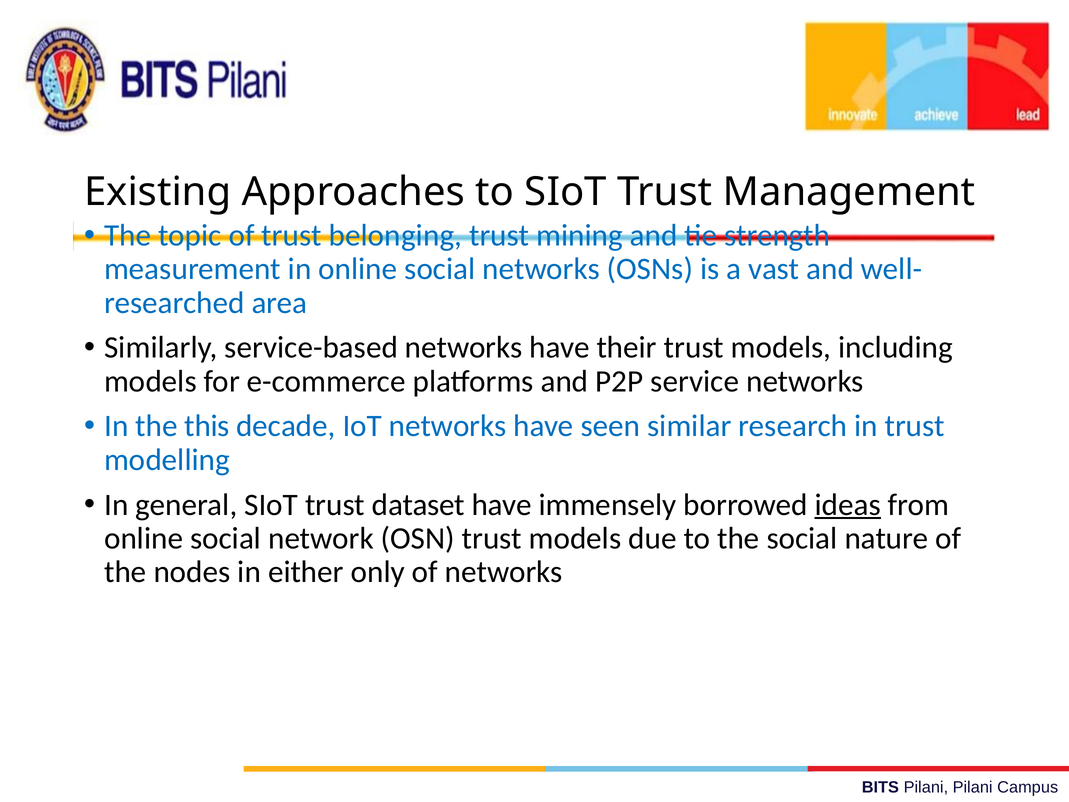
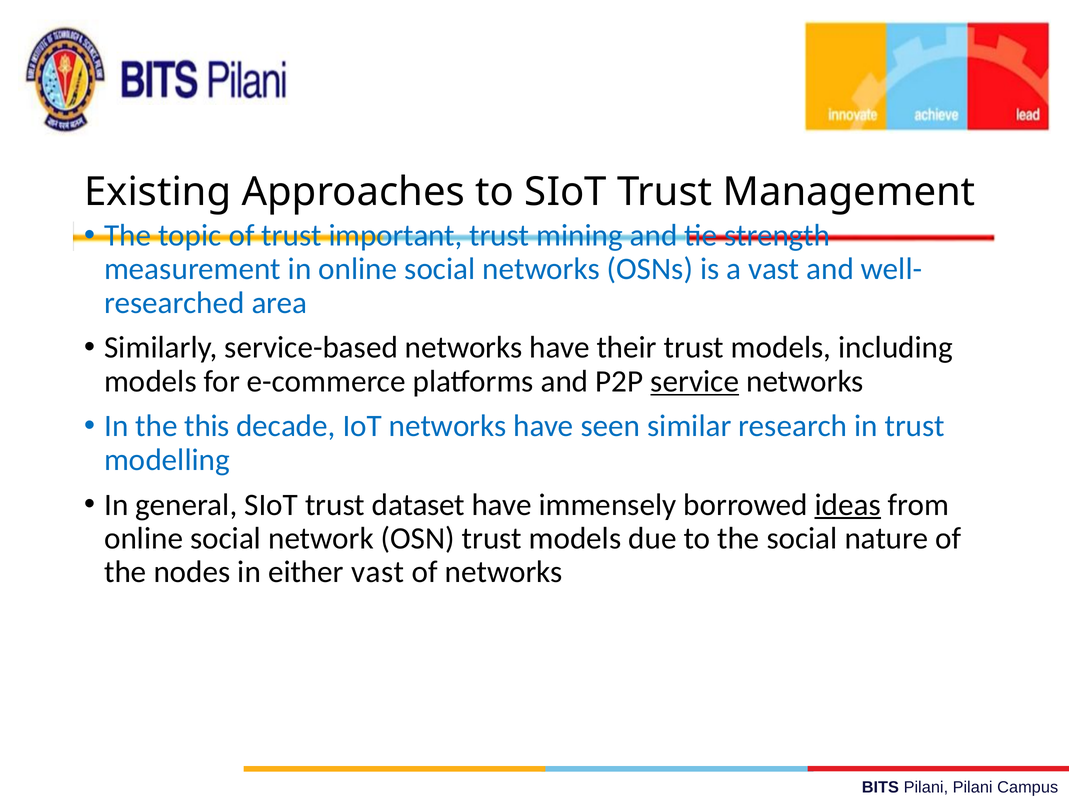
belonging: belonging -> important
service underline: none -> present
either only: only -> vast
